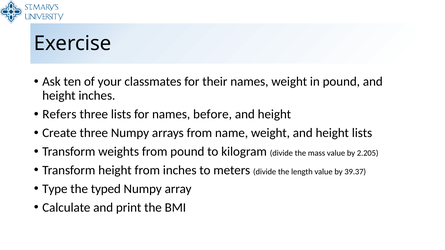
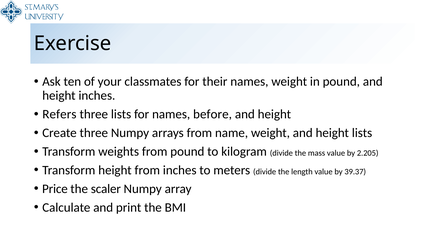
Type: Type -> Price
typed: typed -> scaler
